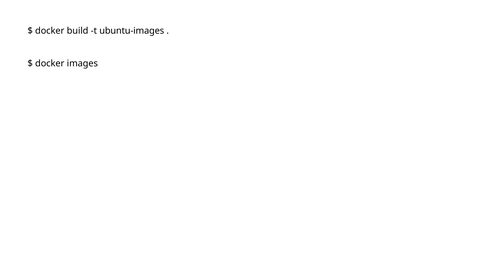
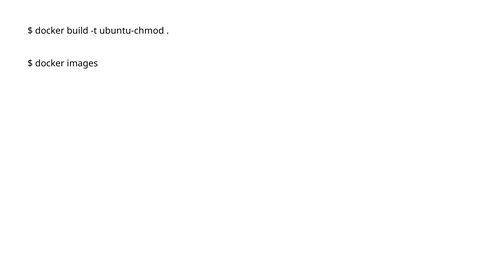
ubuntu-images: ubuntu-images -> ubuntu-chmod
